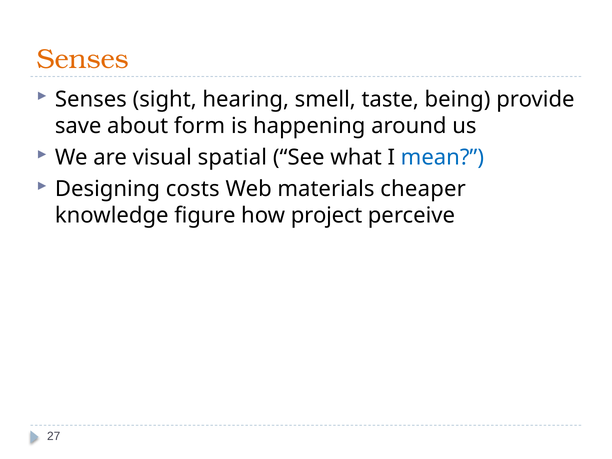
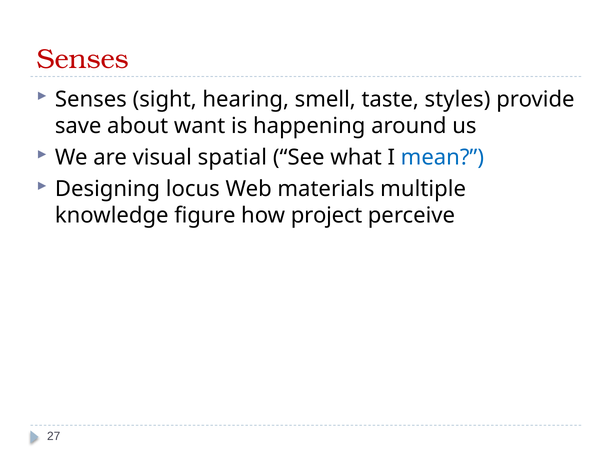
Senses at (83, 59) colour: orange -> red
being: being -> styles
form: form -> want
costs: costs -> locus
cheaper: cheaper -> multiple
